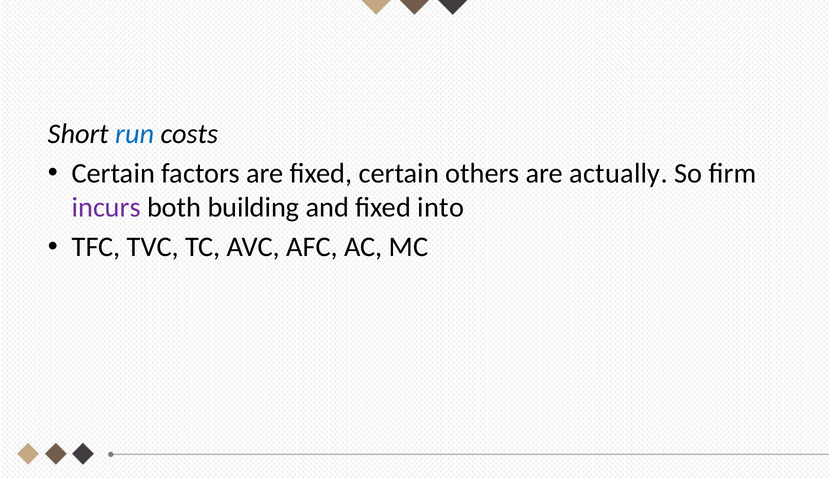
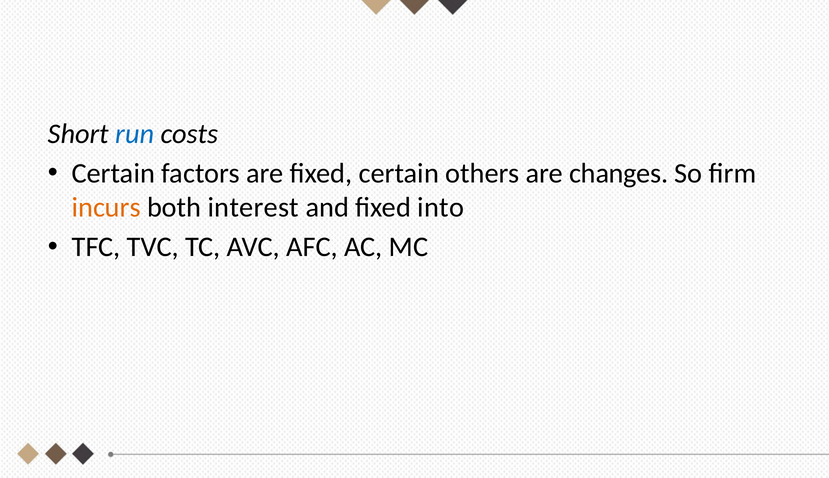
actually: actually -> changes
incurs colour: purple -> orange
building: building -> interest
